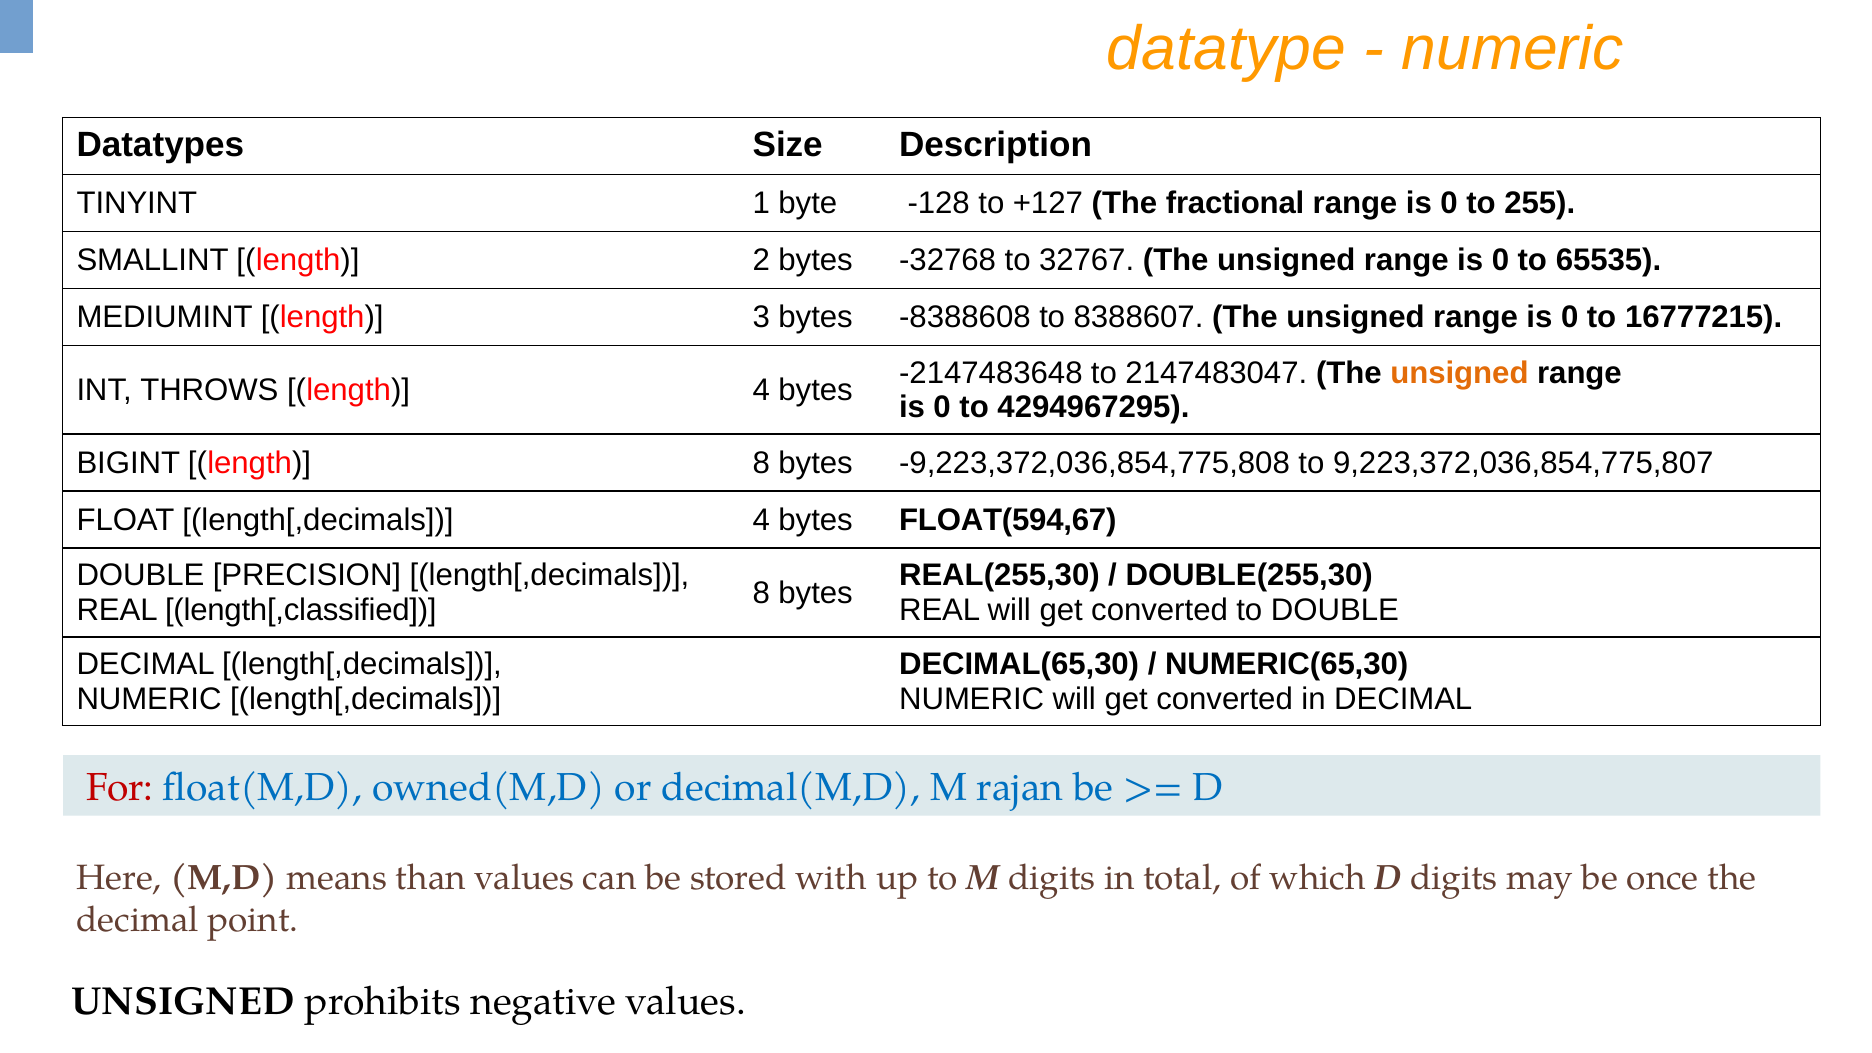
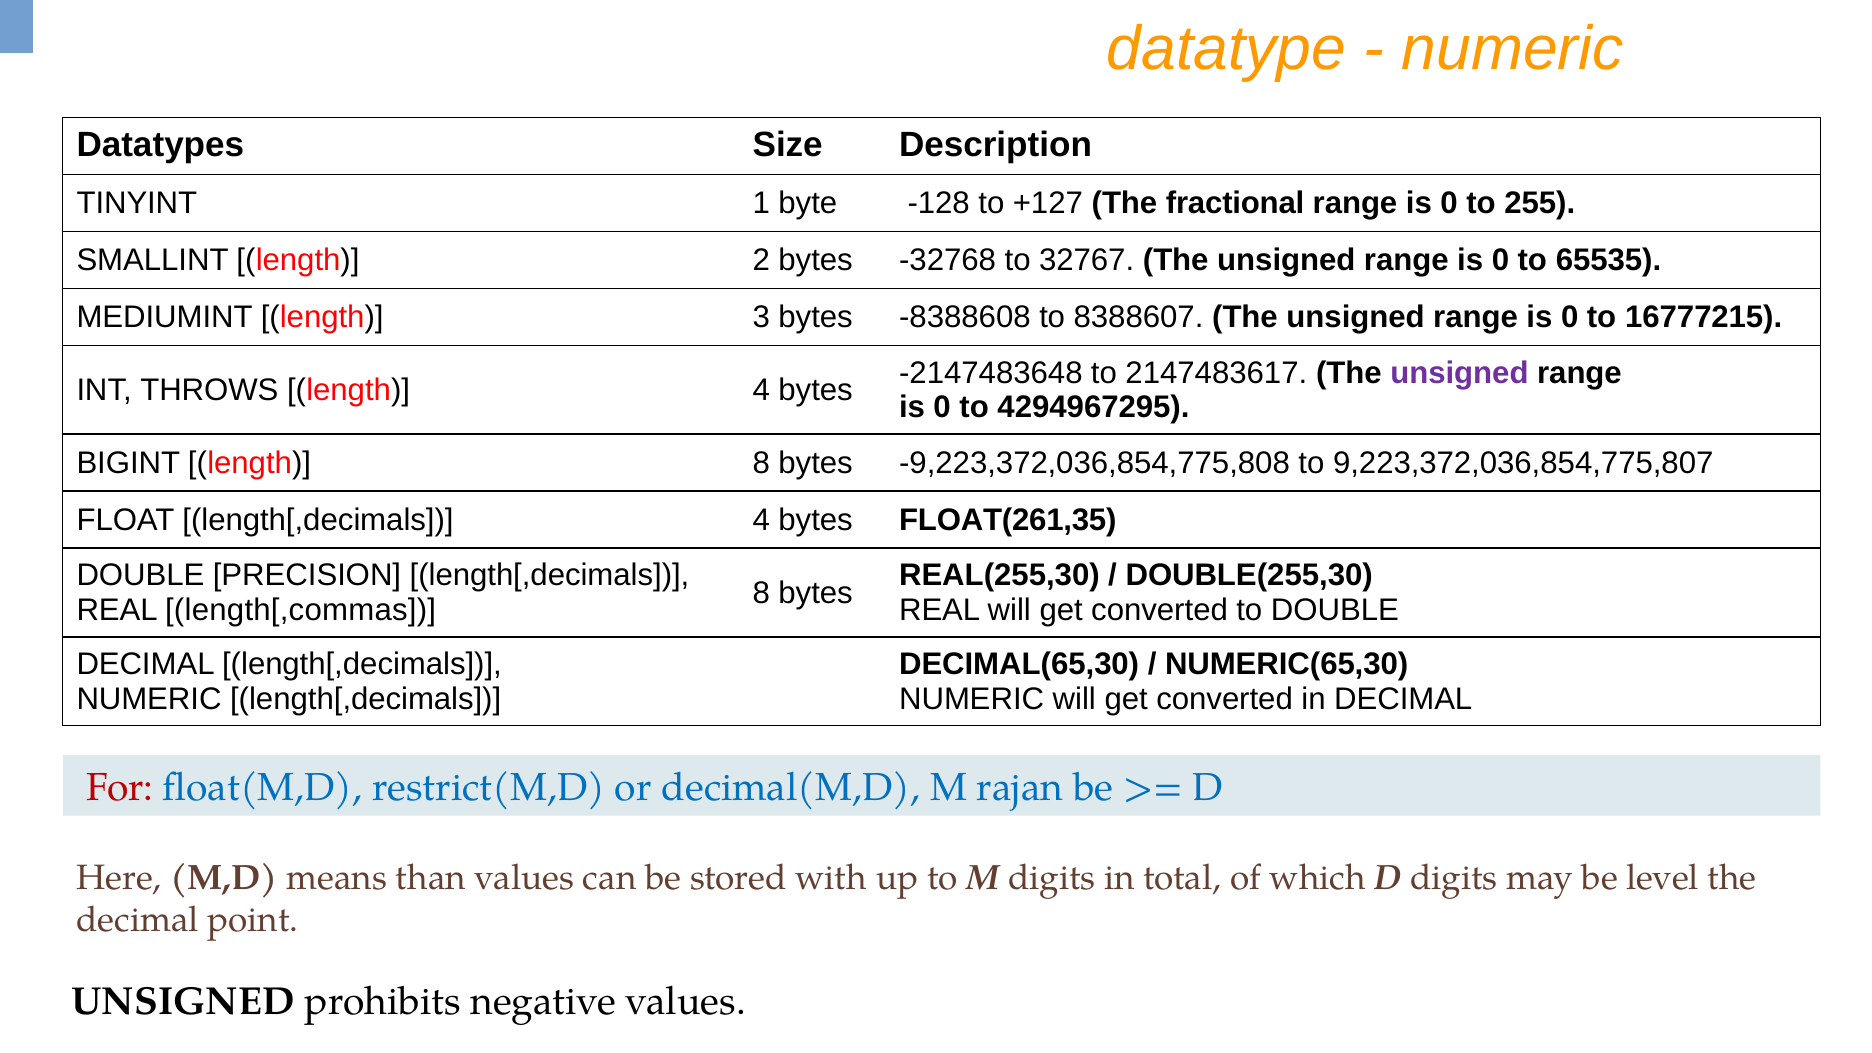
2147483047: 2147483047 -> 2147483617
unsigned at (1459, 373) colour: orange -> purple
FLOAT(594,67: FLOAT(594,67 -> FLOAT(261,35
length[,classified: length[,classified -> length[,commas
owned(M,D: owned(M,D -> restrict(M,D
once: once -> level
